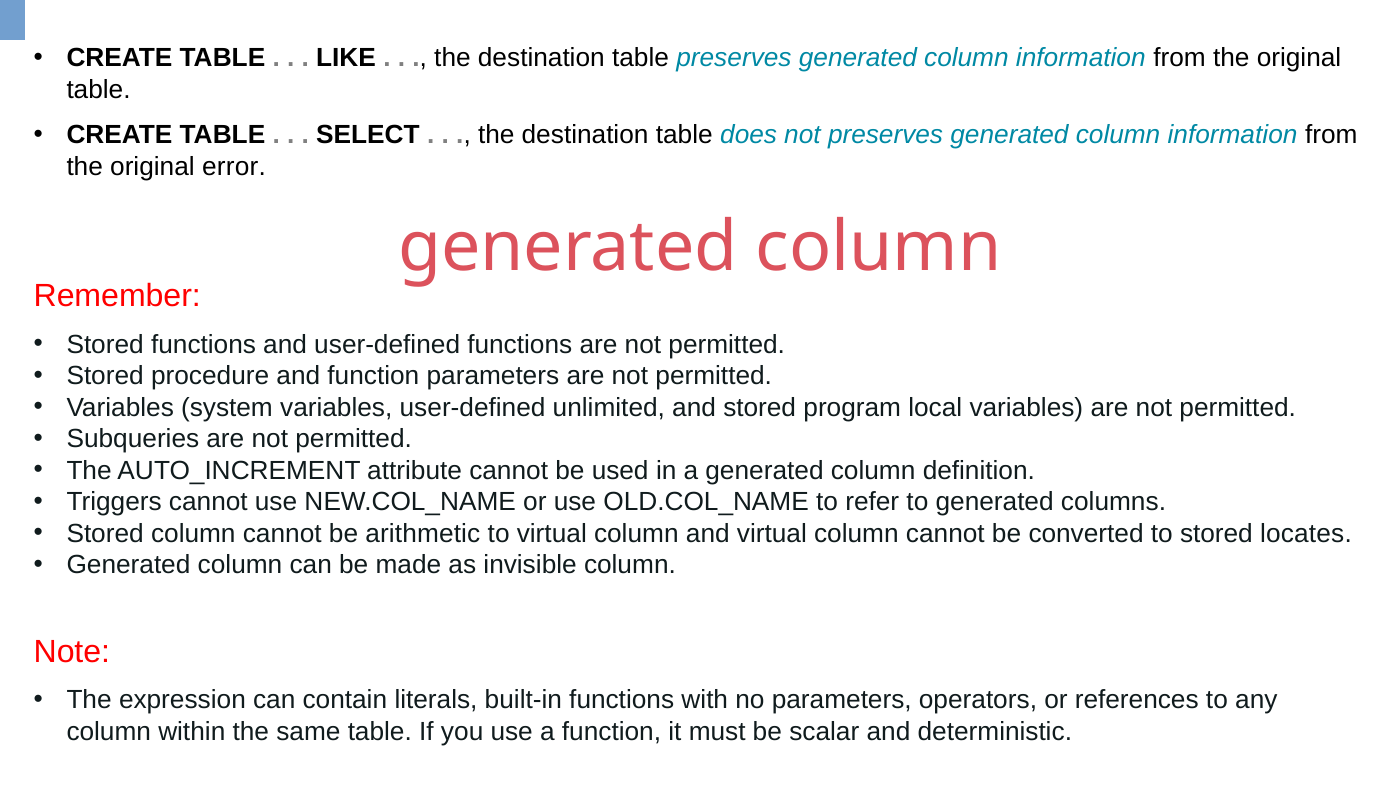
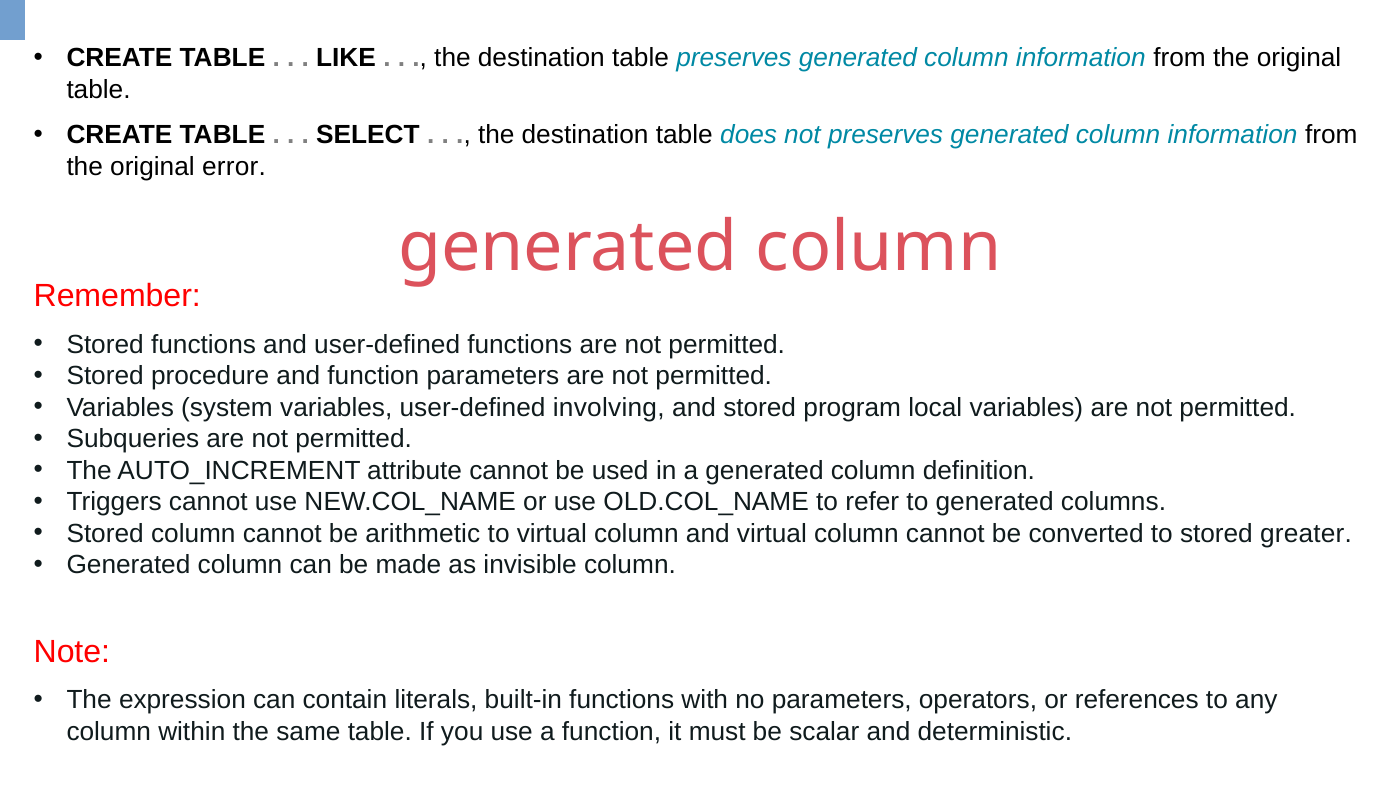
unlimited: unlimited -> involving
locates: locates -> greater
